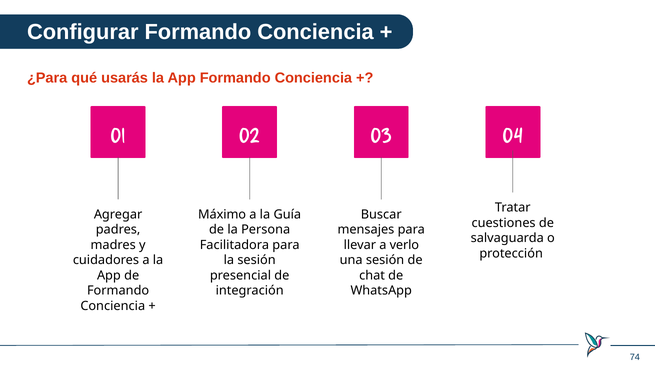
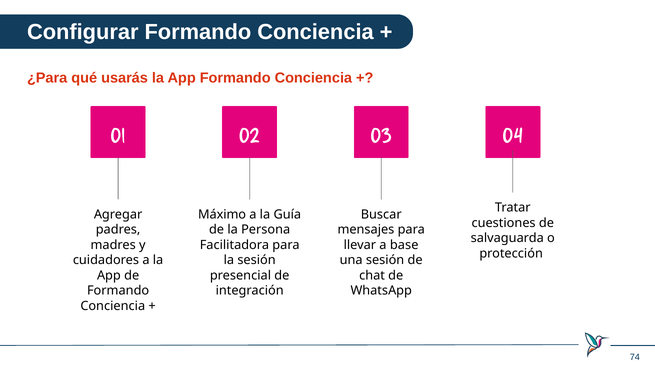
verlo: verlo -> base
